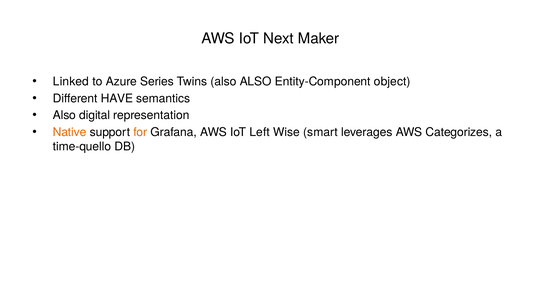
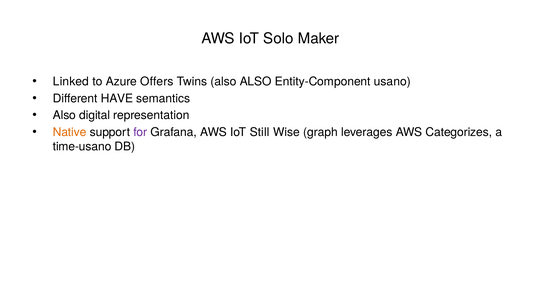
Next: Next -> Solo
Series: Series -> Offers
object: object -> usano
for colour: orange -> purple
Left: Left -> Still
smart: smart -> graph
time-quello: time-quello -> time-usano
